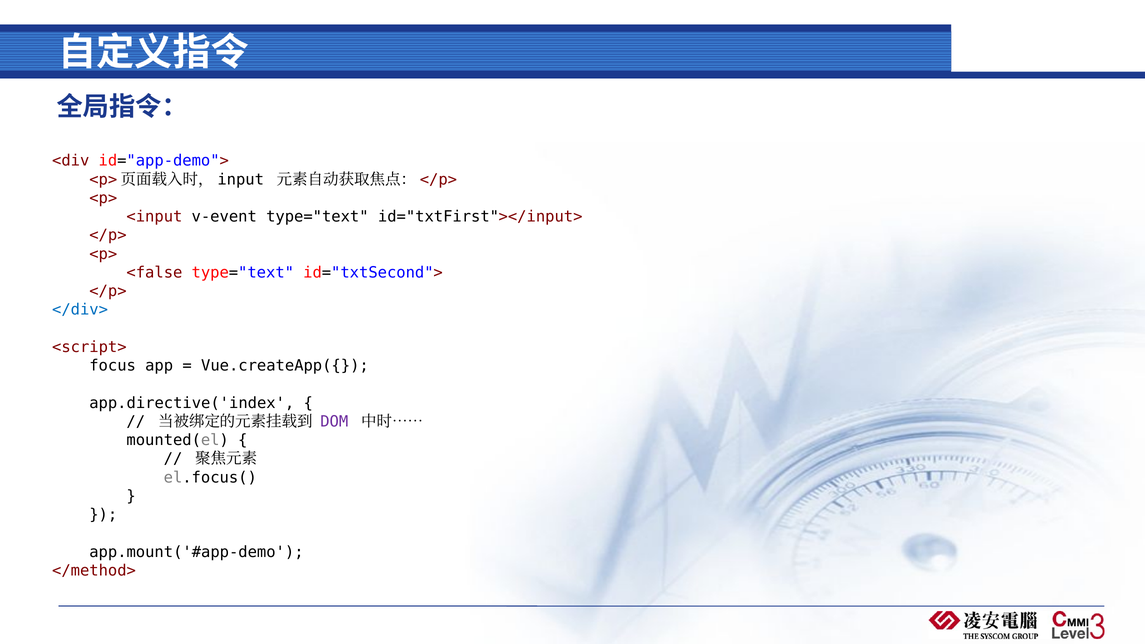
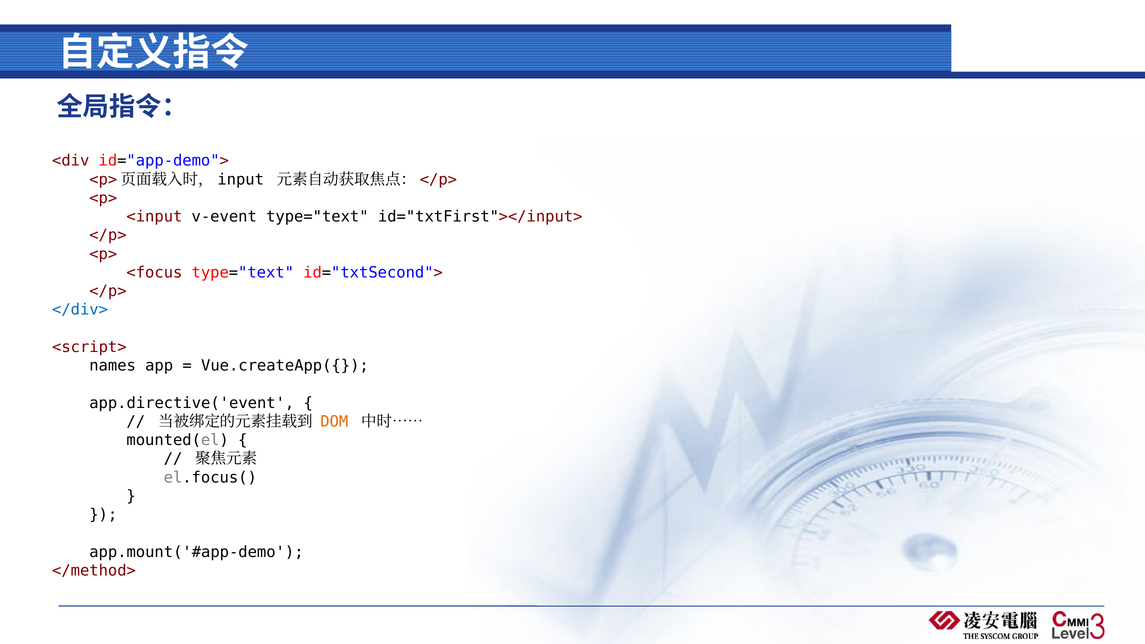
<false: <false -> <focus
focus: focus -> names
app.directive('index: app.directive('index -> app.directive('event
DOM colour: purple -> orange
